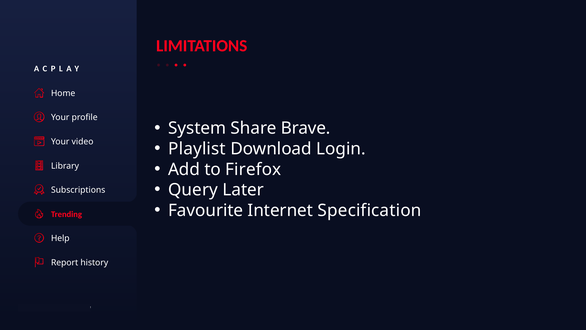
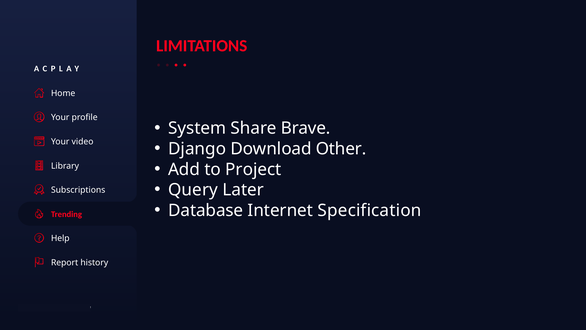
Playlist: Playlist -> Django
Login: Login -> Other
Firefox: Firefox -> Project
Favourite: Favourite -> Database
